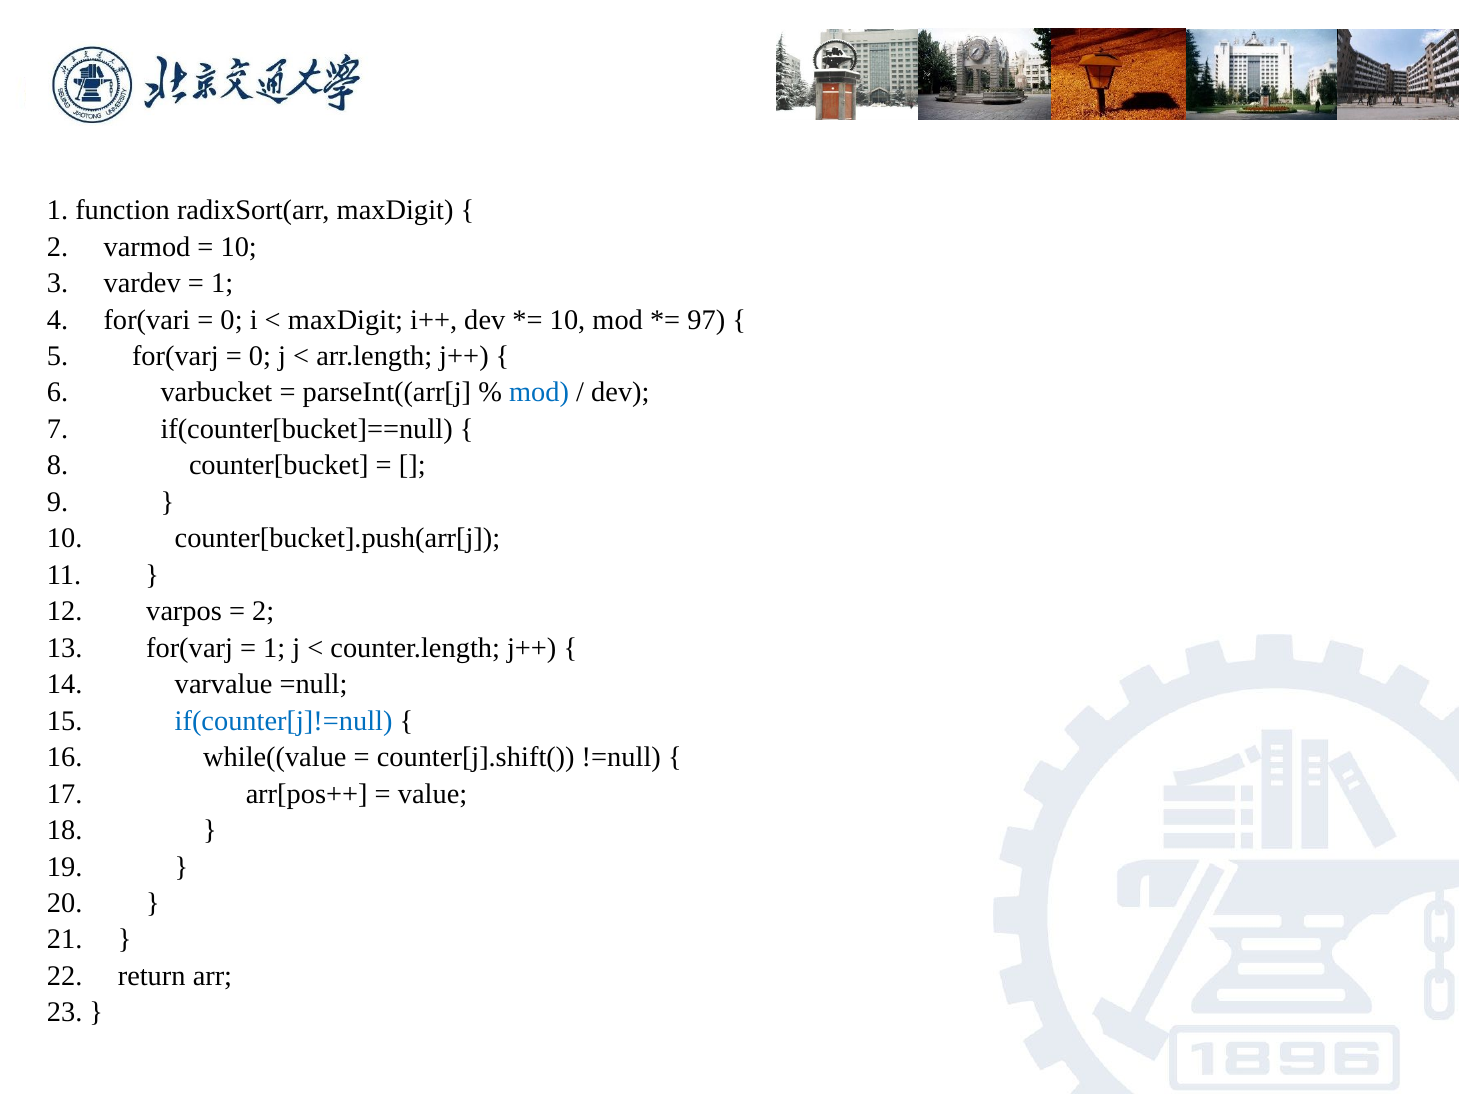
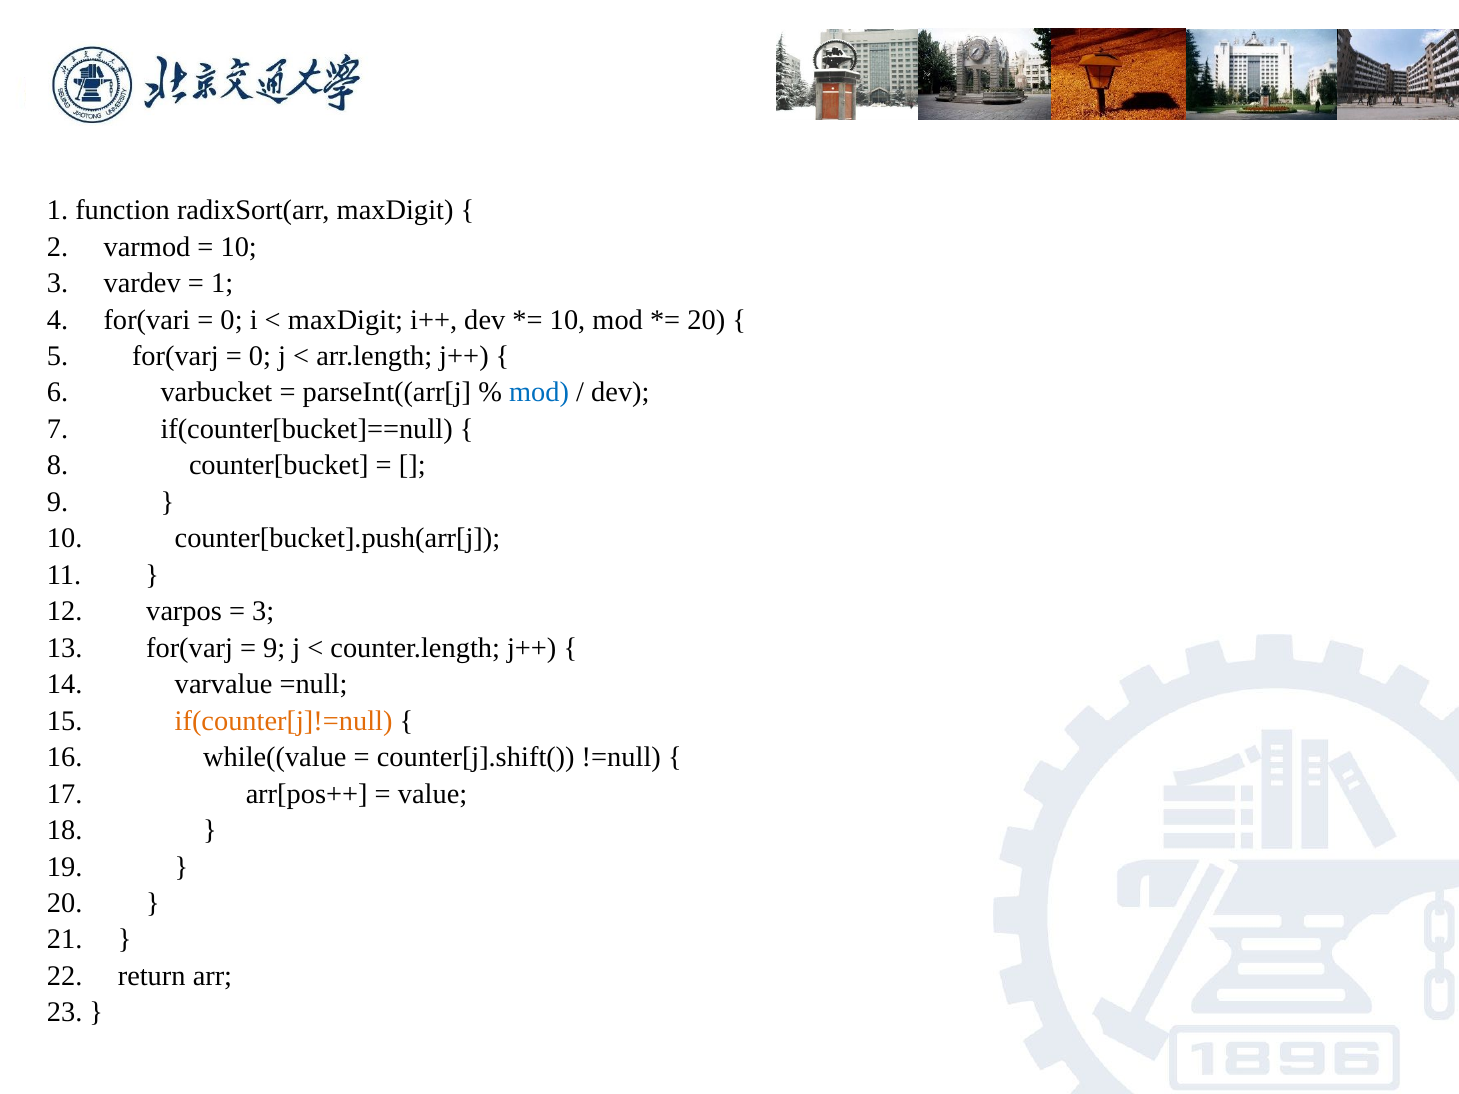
97 at (706, 320): 97 -> 20
2 at (263, 612): 2 -> 3
1 at (274, 648): 1 -> 9
if(counter[j]!=null colour: blue -> orange
